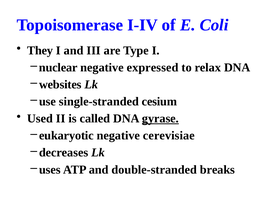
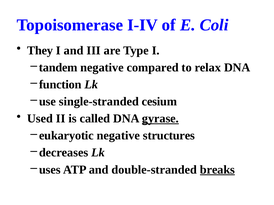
nuclear: nuclear -> tandem
expressed: expressed -> compared
websites: websites -> function
cerevisiae: cerevisiae -> structures
breaks underline: none -> present
